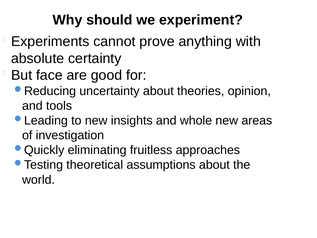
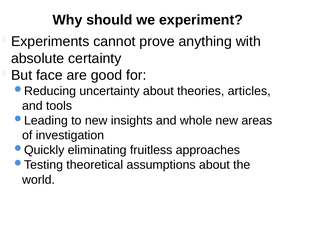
opinion: opinion -> articles
